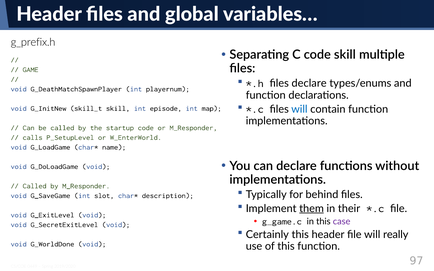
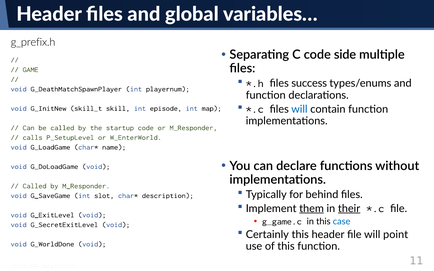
code skill: skill -> side
files declare: declare -> success
their underline: none -> present
case colour: purple -> blue
really: really -> point
97: 97 -> 11
